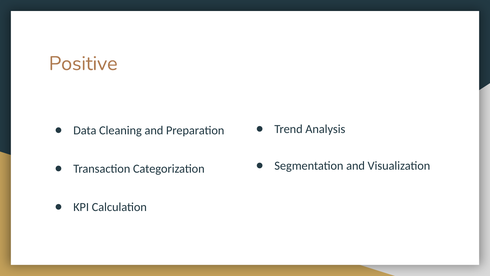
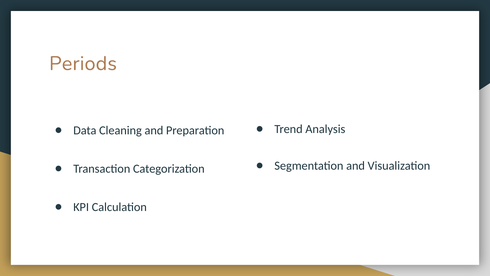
Positive: Positive -> Periods
